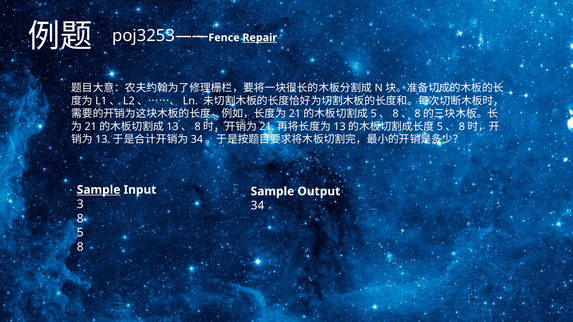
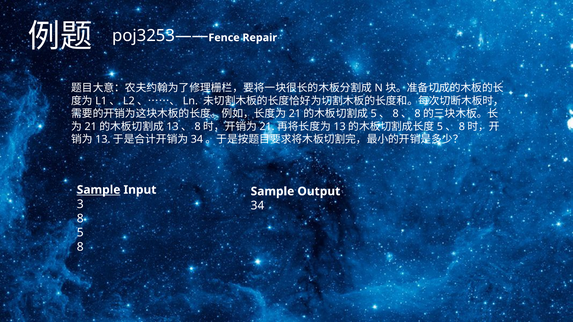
Repair underline: present -> none
